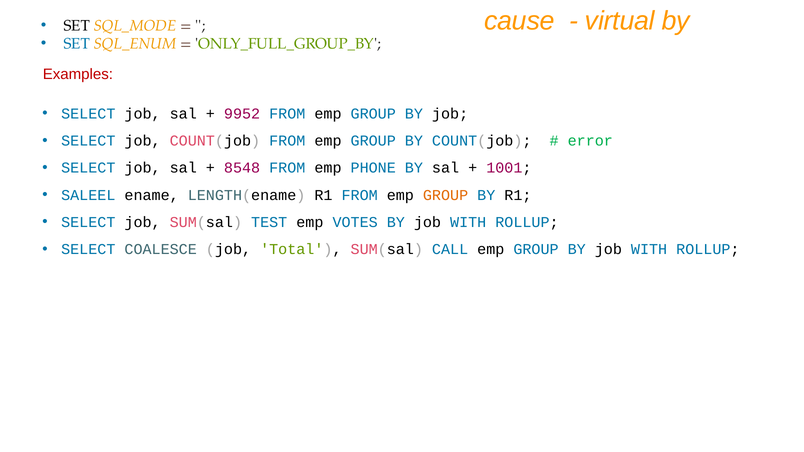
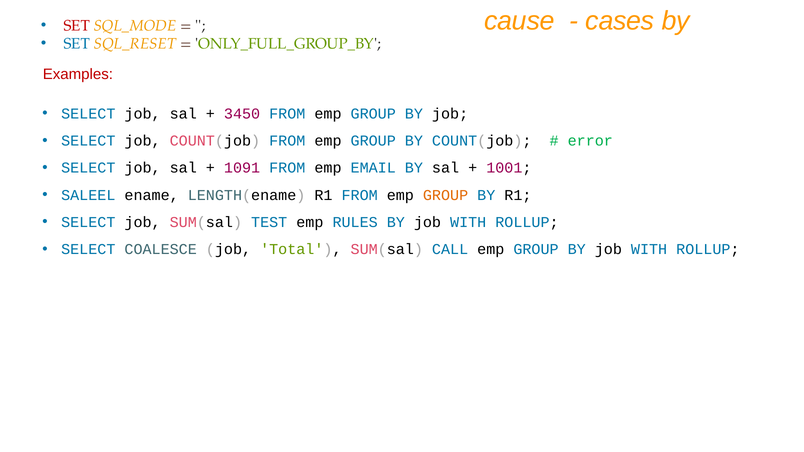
virtual: virtual -> cases
SET at (77, 26) colour: black -> red
SQL_ENUM: SQL_ENUM -> SQL_RESET
9952: 9952 -> 3450
8548: 8548 -> 1091
PHONE: PHONE -> EMAIL
VOTES: VOTES -> RULES
